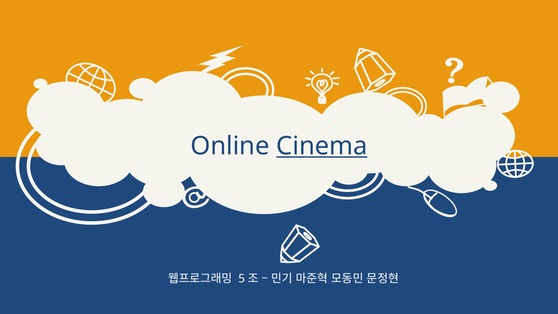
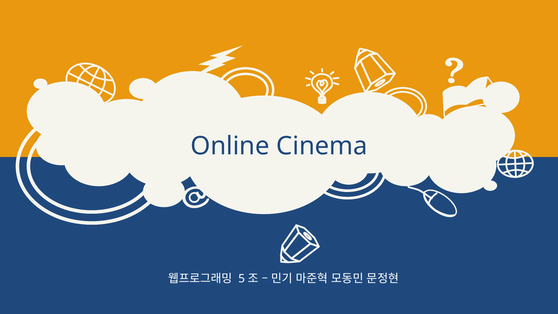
Cinema underline: present -> none
